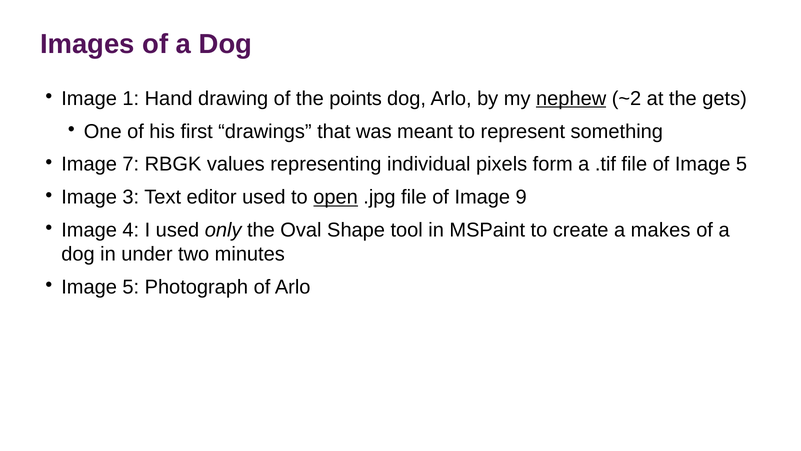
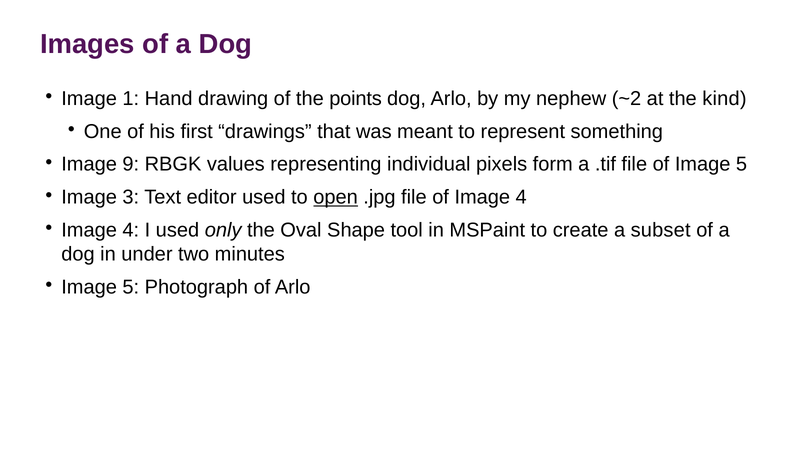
nephew underline: present -> none
gets: gets -> kind
7: 7 -> 9
of Image 9: 9 -> 4
makes: makes -> subset
